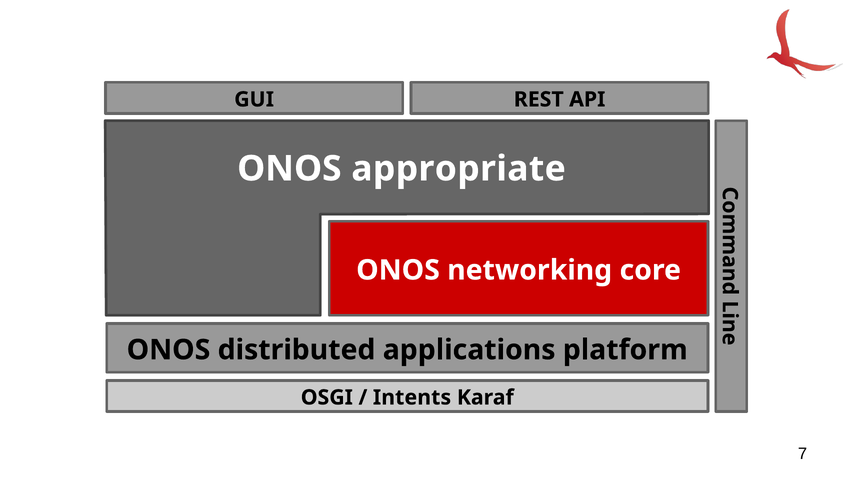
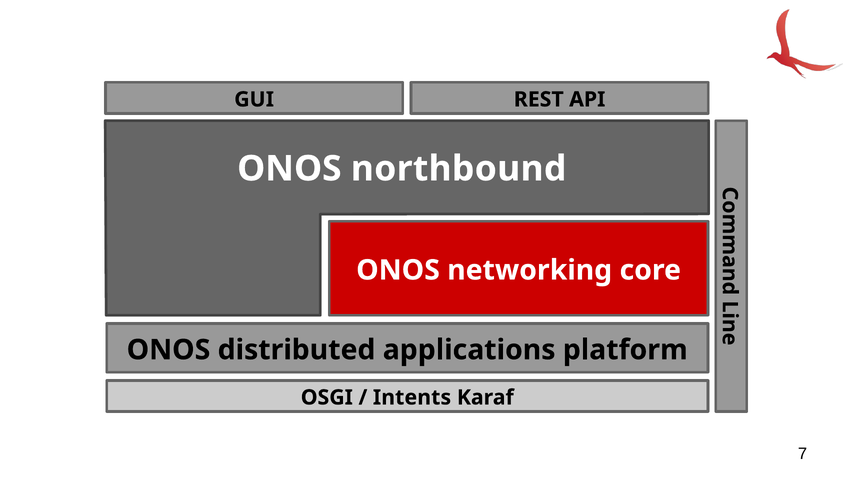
appropriate: appropriate -> northbound
